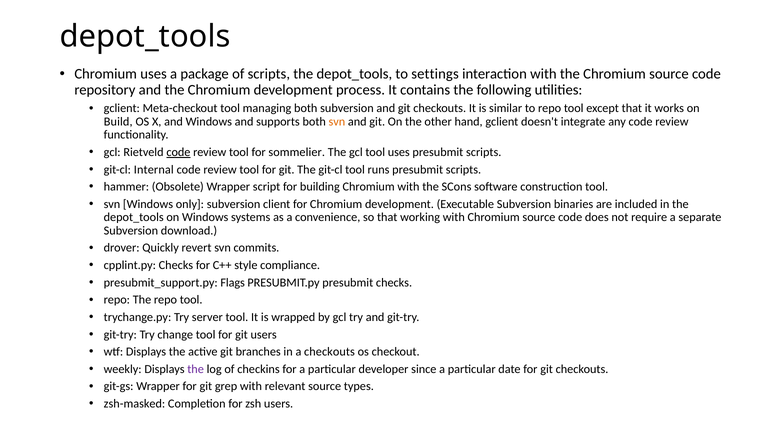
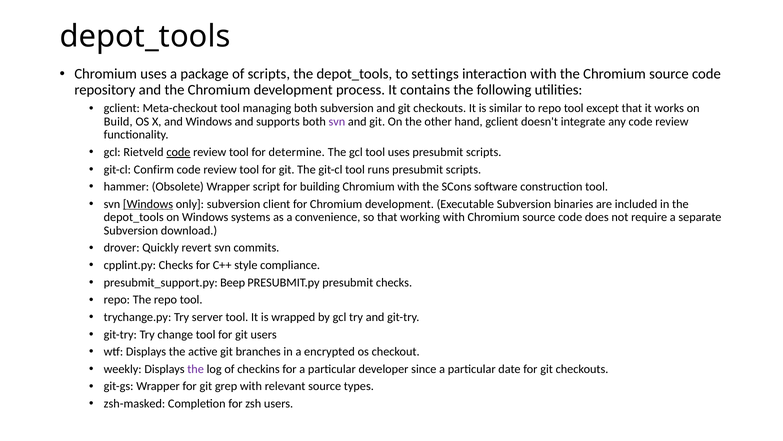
svn at (337, 121) colour: orange -> purple
sommelier: sommelier -> determine
Internal: Internal -> Confirm
Windows at (148, 204) underline: none -> present
Flags: Flags -> Beep
a checkouts: checkouts -> encrypted
